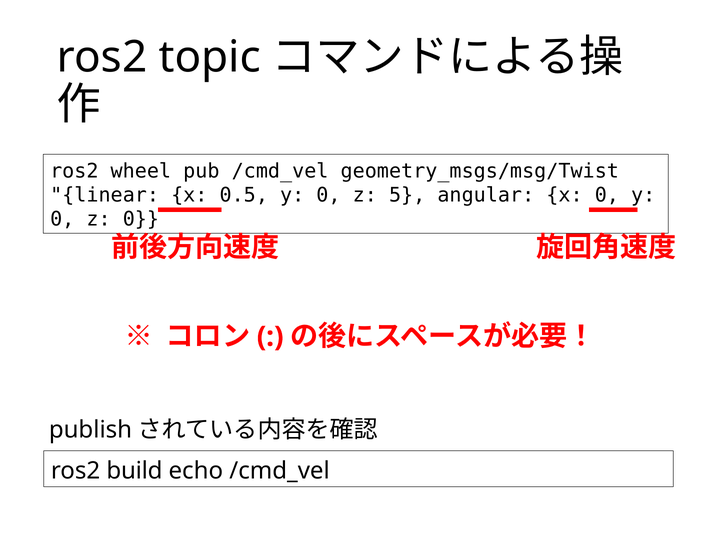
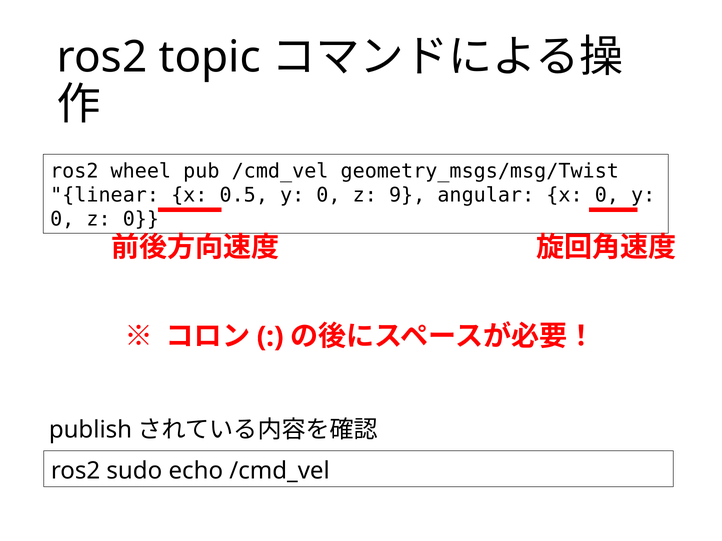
5: 5 -> 9
build: build -> sudo
